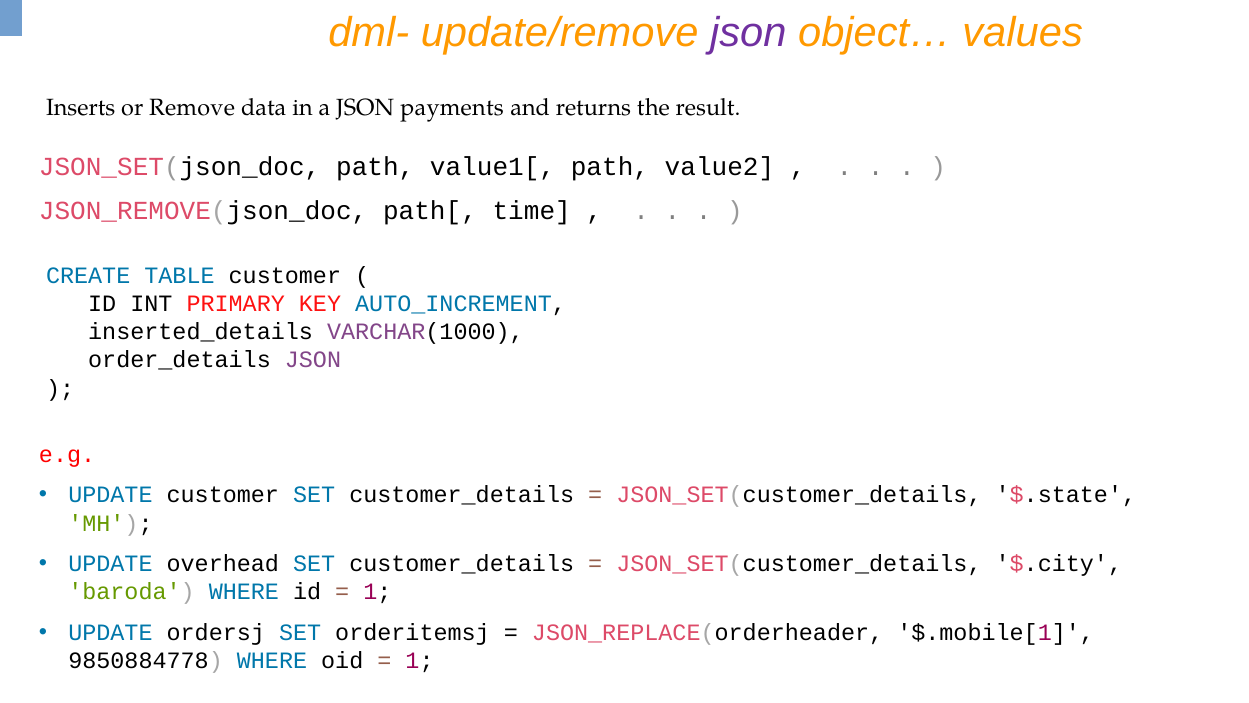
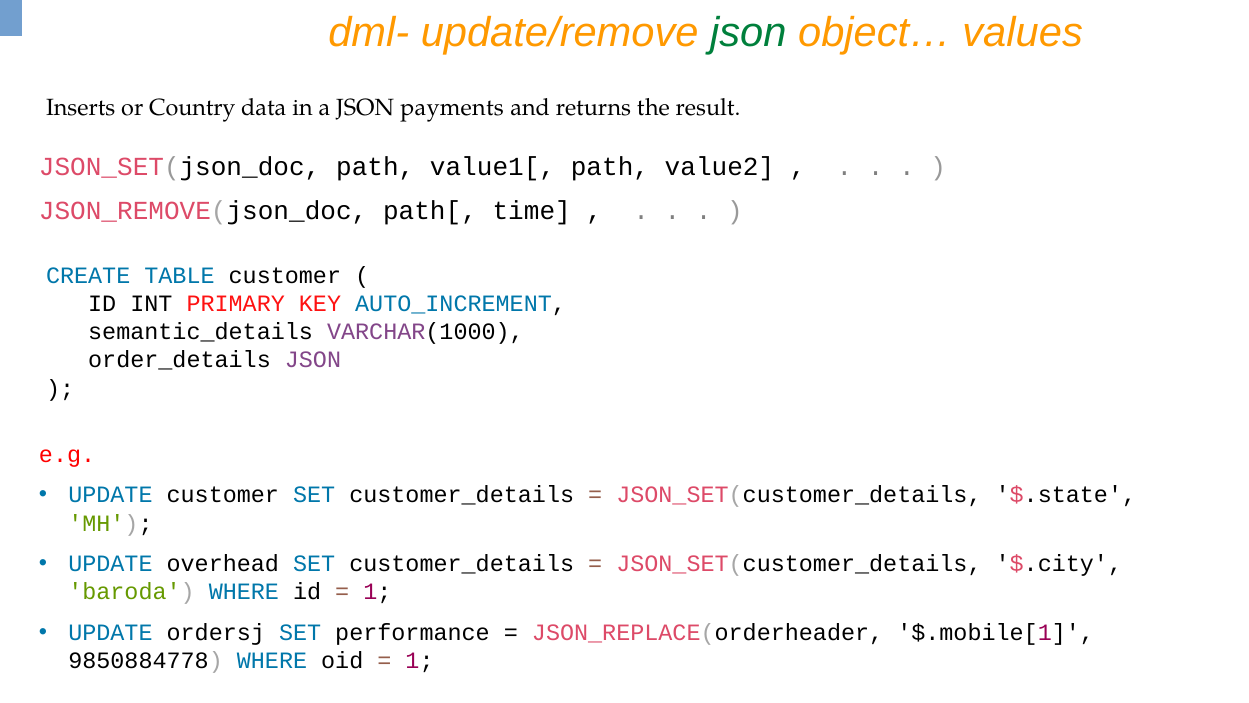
json at (748, 33) colour: purple -> green
Remove: Remove -> Country
inserted_details: inserted_details -> semantic_details
orderitemsj: orderitemsj -> performance
